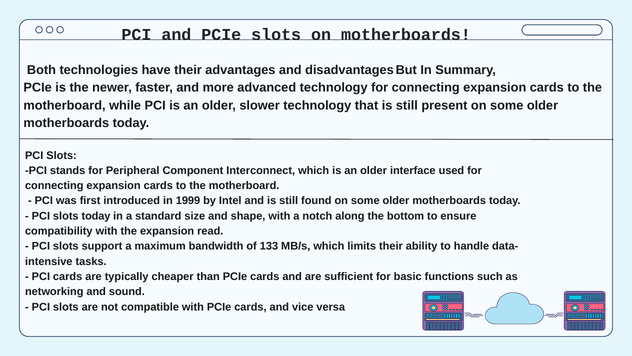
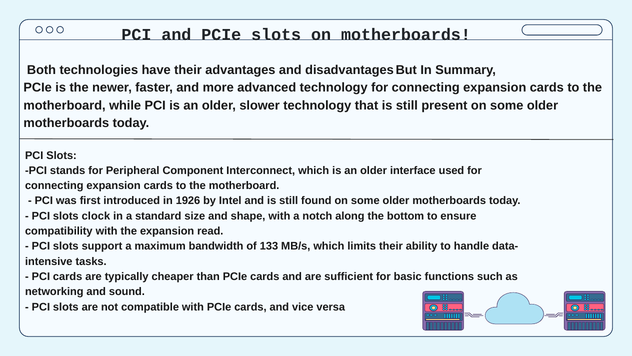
1999: 1999 -> 1926
slots today: today -> clock
